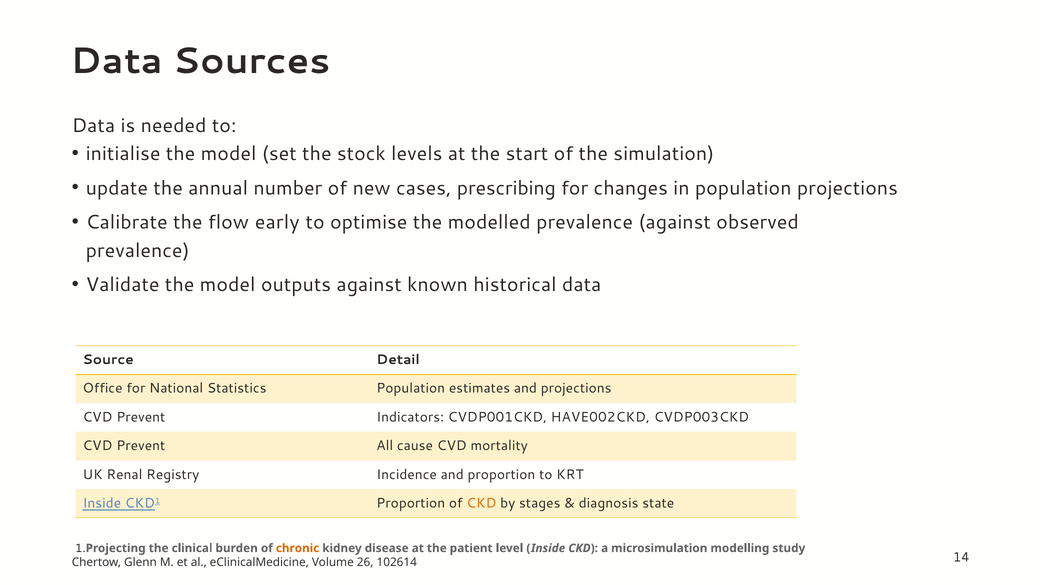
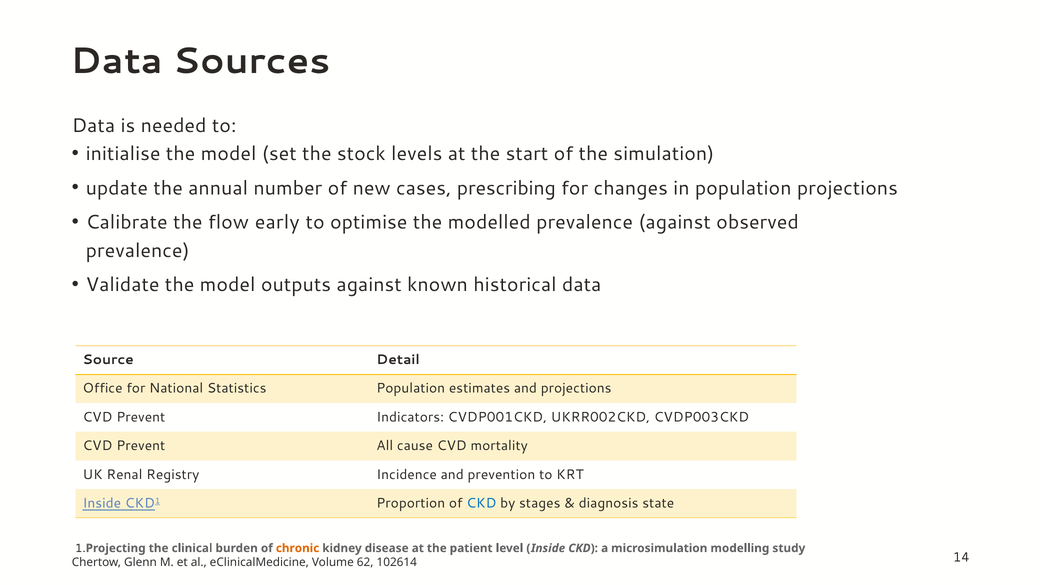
HAVE002CKD: HAVE002CKD -> UKRR002CKD
and proportion: proportion -> prevention
CKD at (481, 503) colour: orange -> blue
26: 26 -> 62
